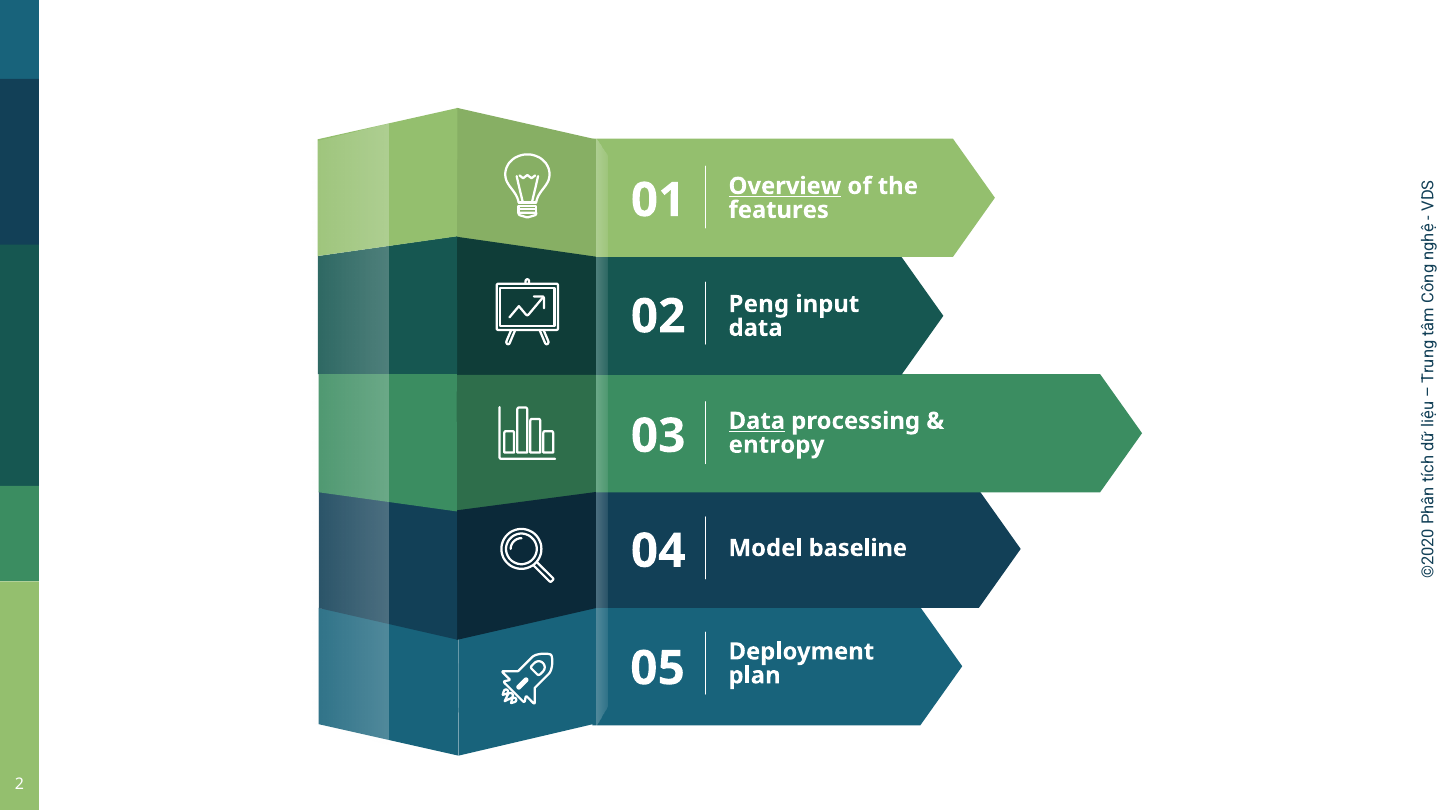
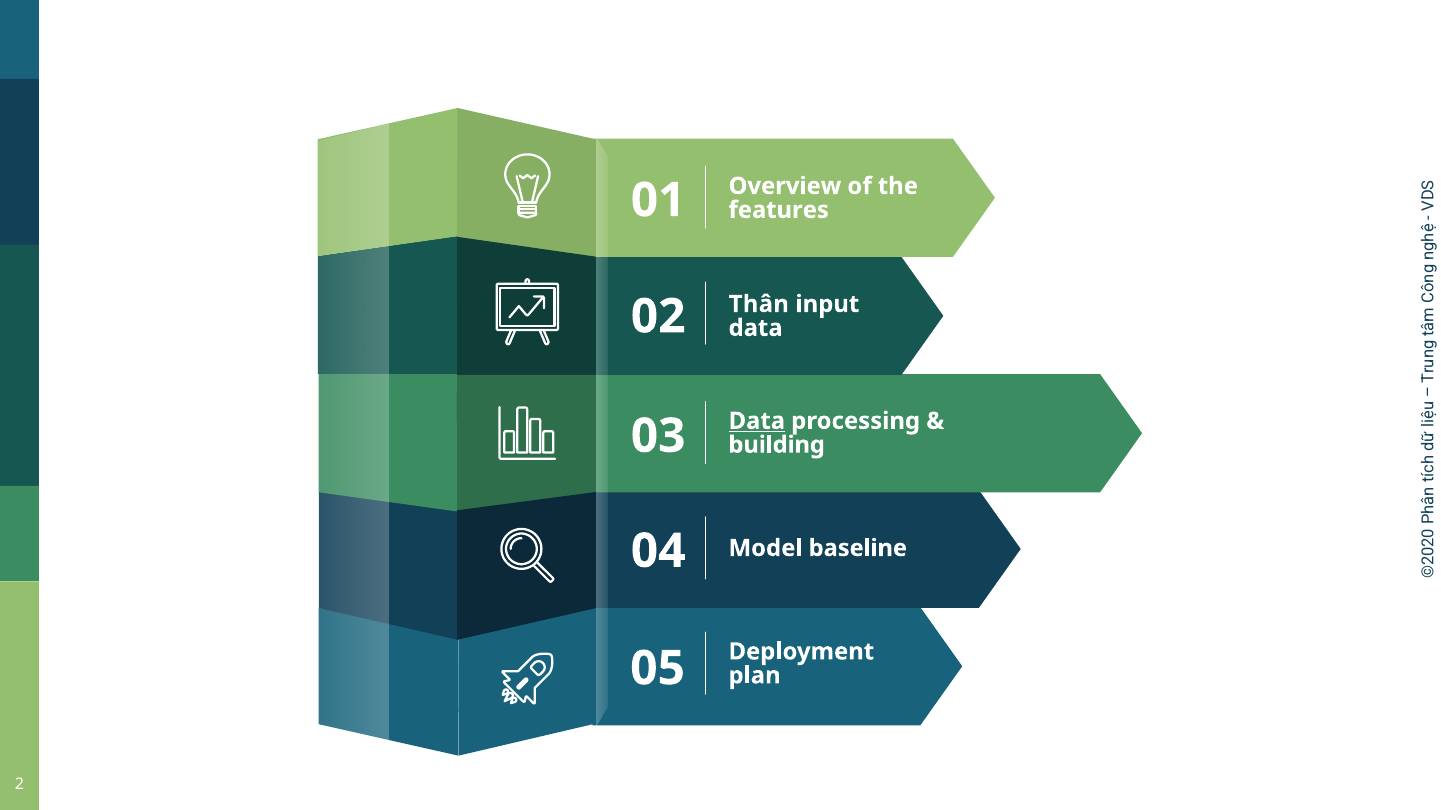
Overview underline: present -> none
Peng: Peng -> Thân
entropy: entropy -> building
